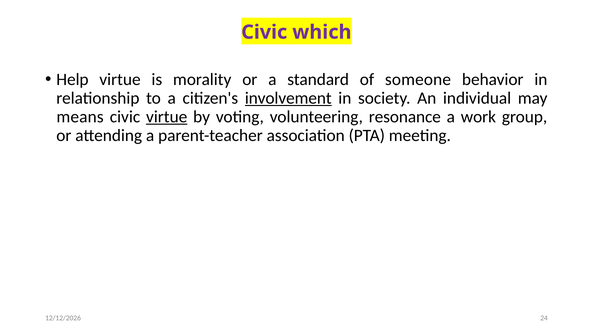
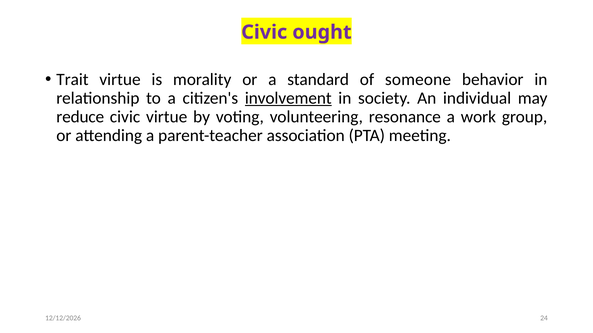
which: which -> ought
Help: Help -> Trait
means: means -> reduce
virtue at (167, 117) underline: present -> none
